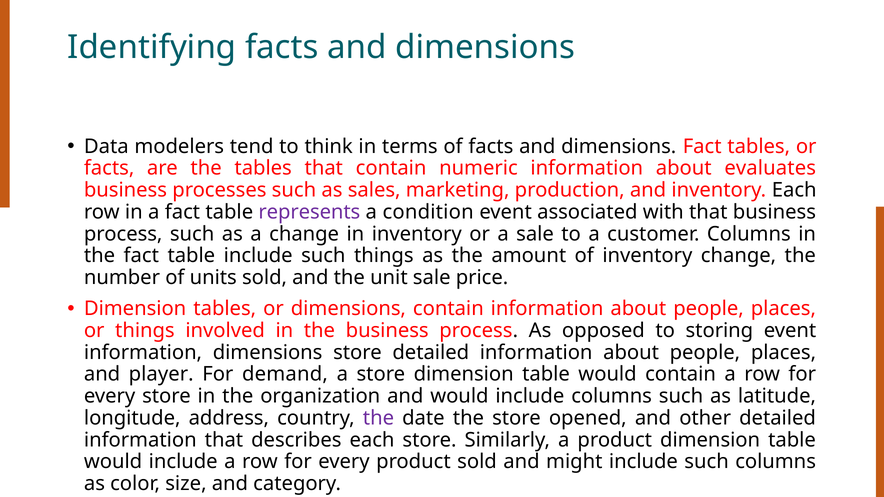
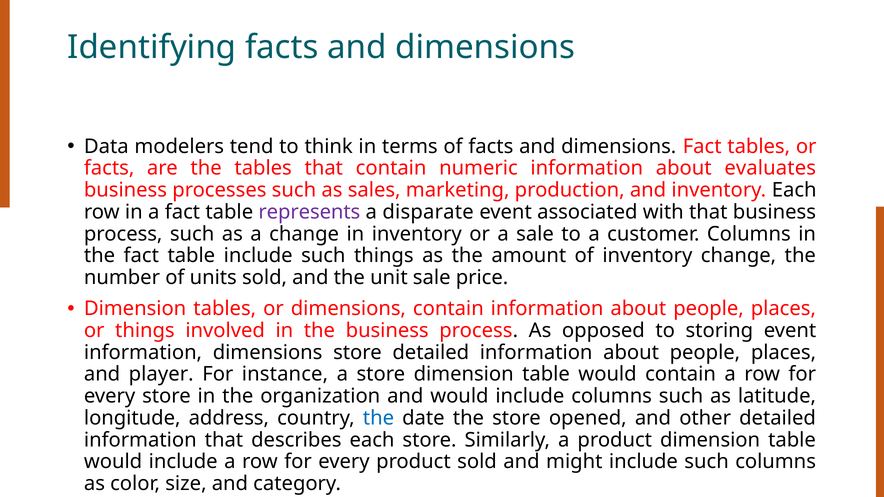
condition: condition -> disparate
demand: demand -> instance
the at (378, 418) colour: purple -> blue
